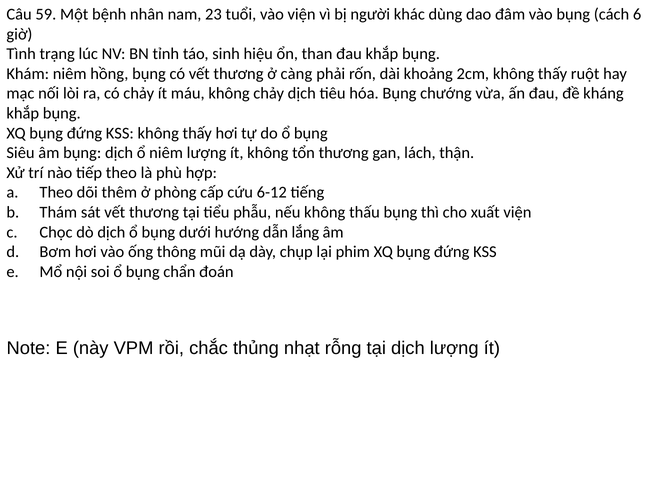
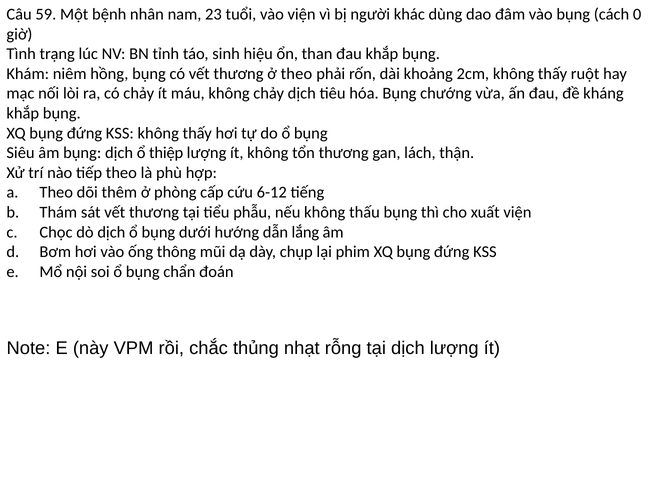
6: 6 -> 0
ở càng: càng -> theo
ổ niêm: niêm -> thiệp
